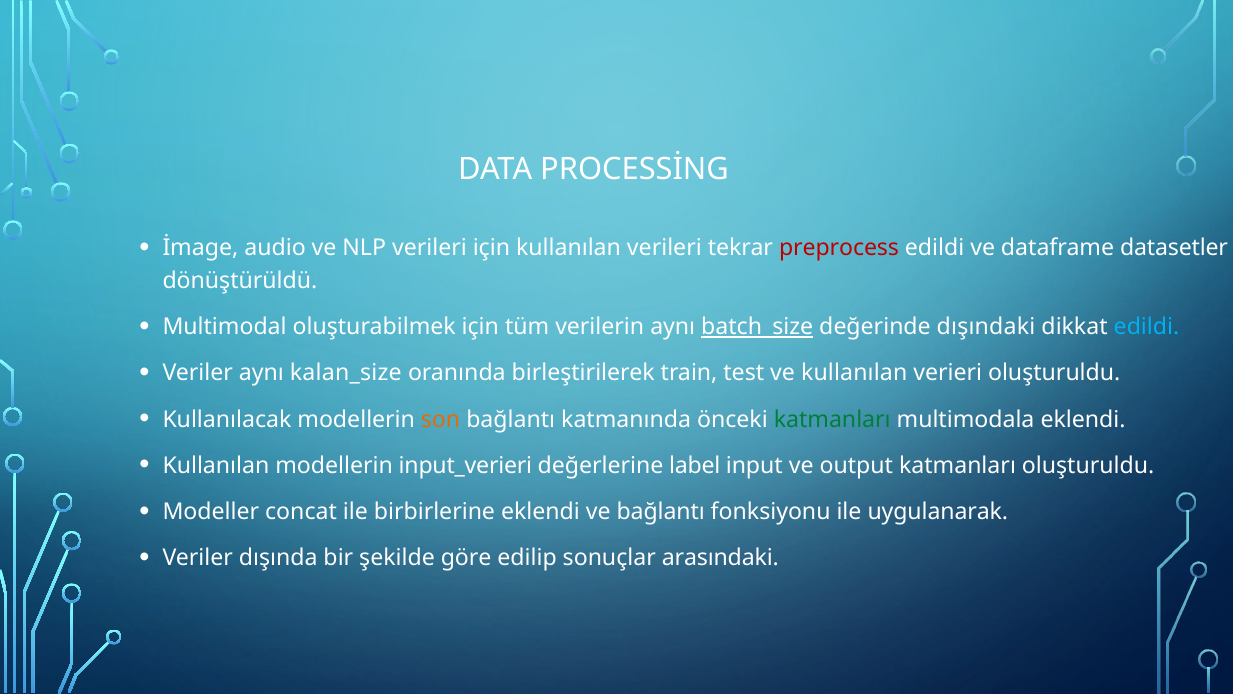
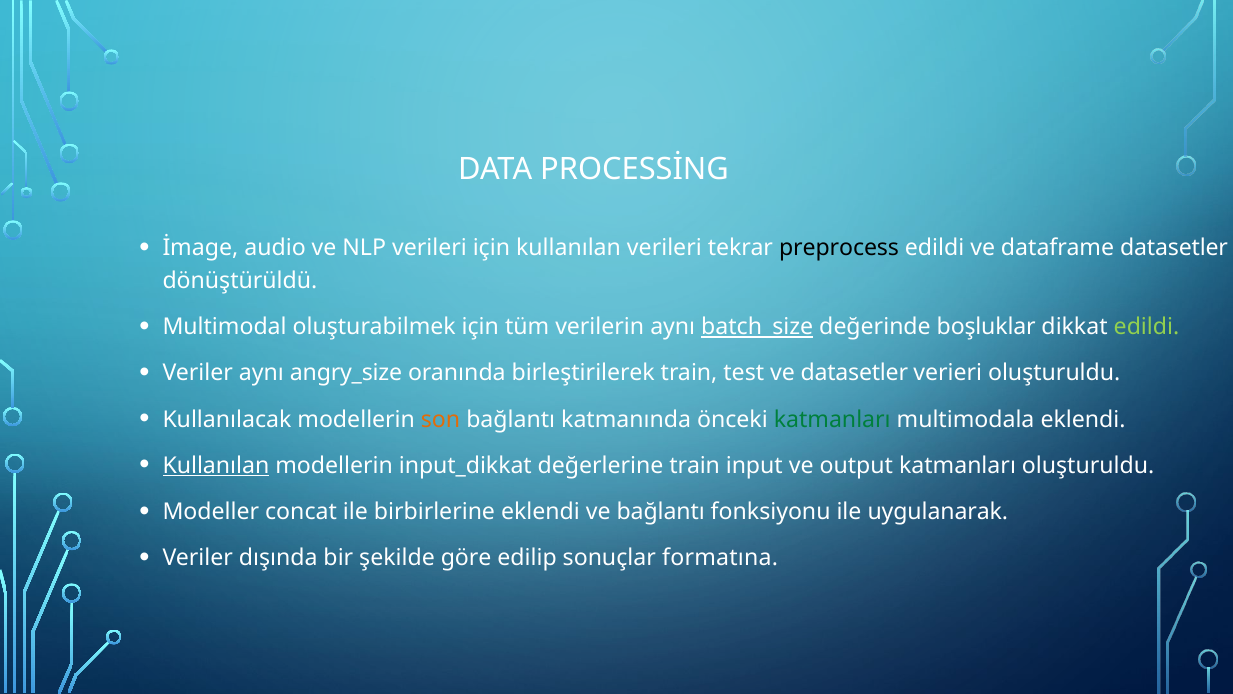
preprocess colour: red -> black
dışındaki: dışındaki -> boşluklar
edildi at (1146, 327) colour: light blue -> light green
kalan_size: kalan_size -> angry_size
ve kullanılan: kullanılan -> datasetler
Kullanılan at (216, 465) underline: none -> present
input_verieri: input_verieri -> input_dikkat
değerlerine label: label -> train
arasındaki: arasındaki -> formatına
